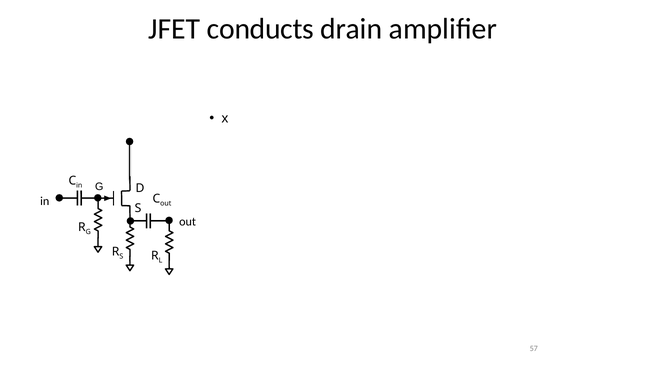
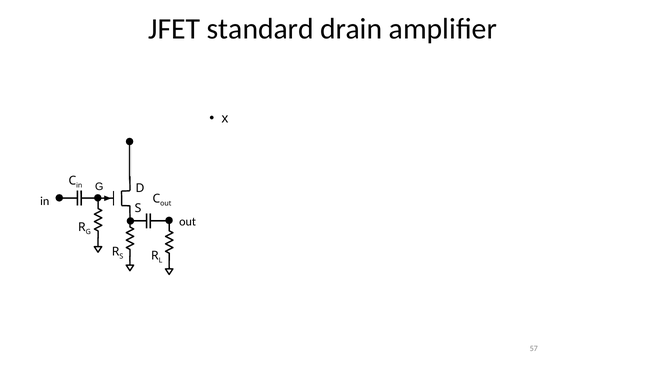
conducts: conducts -> standard
